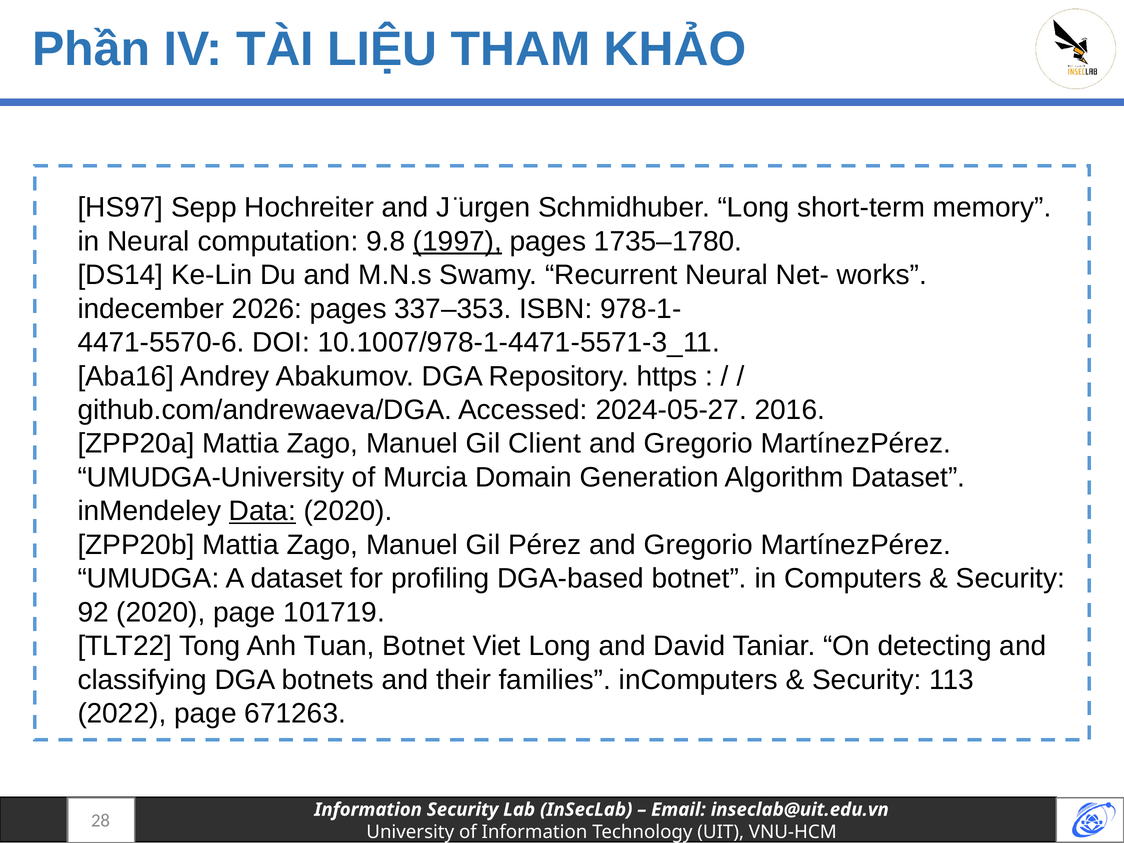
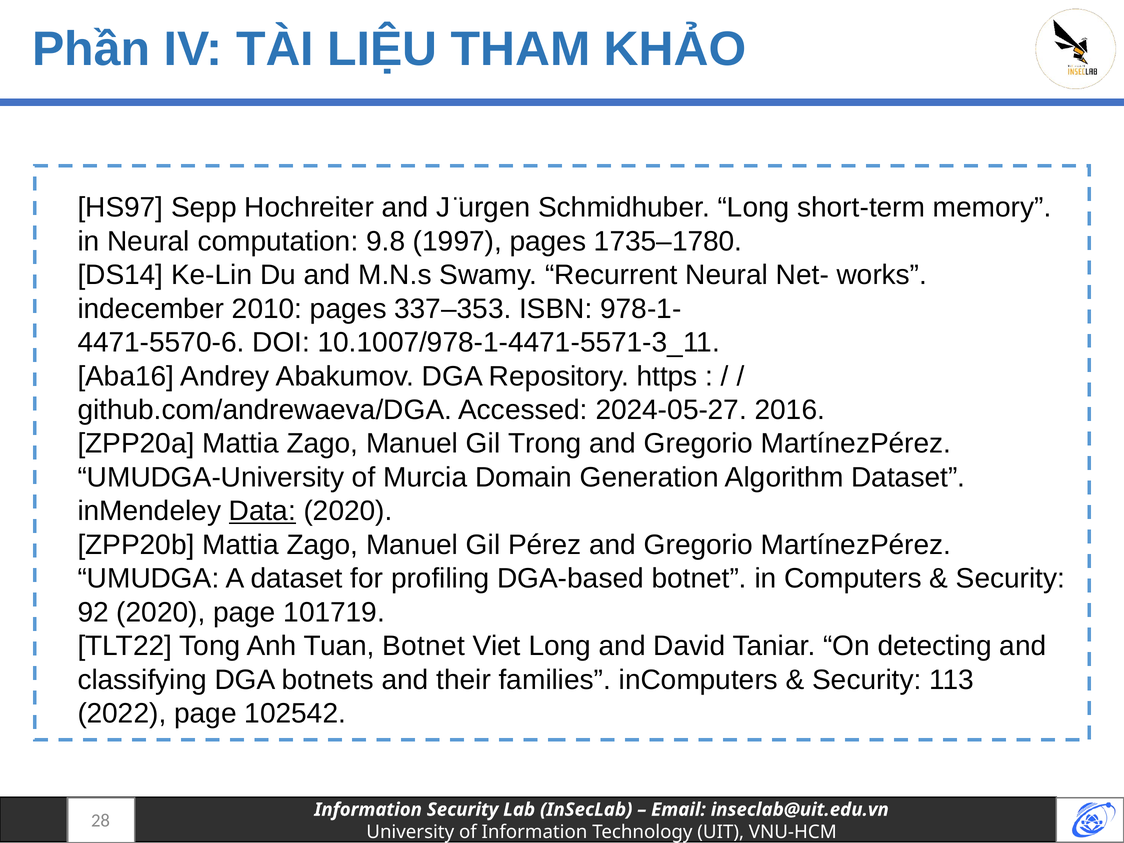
1997 underline: present -> none
2026: 2026 -> 2010
Client: Client -> Trong
671263: 671263 -> 102542
